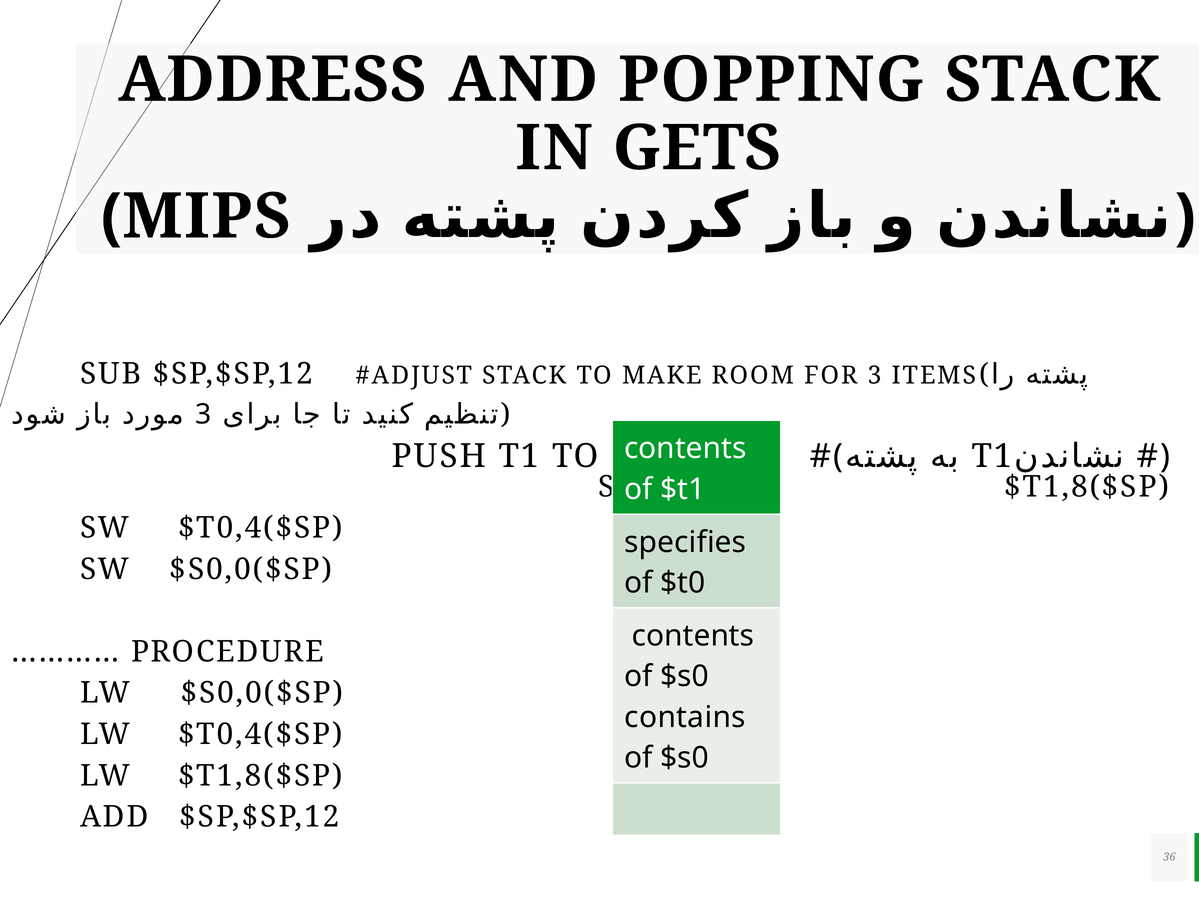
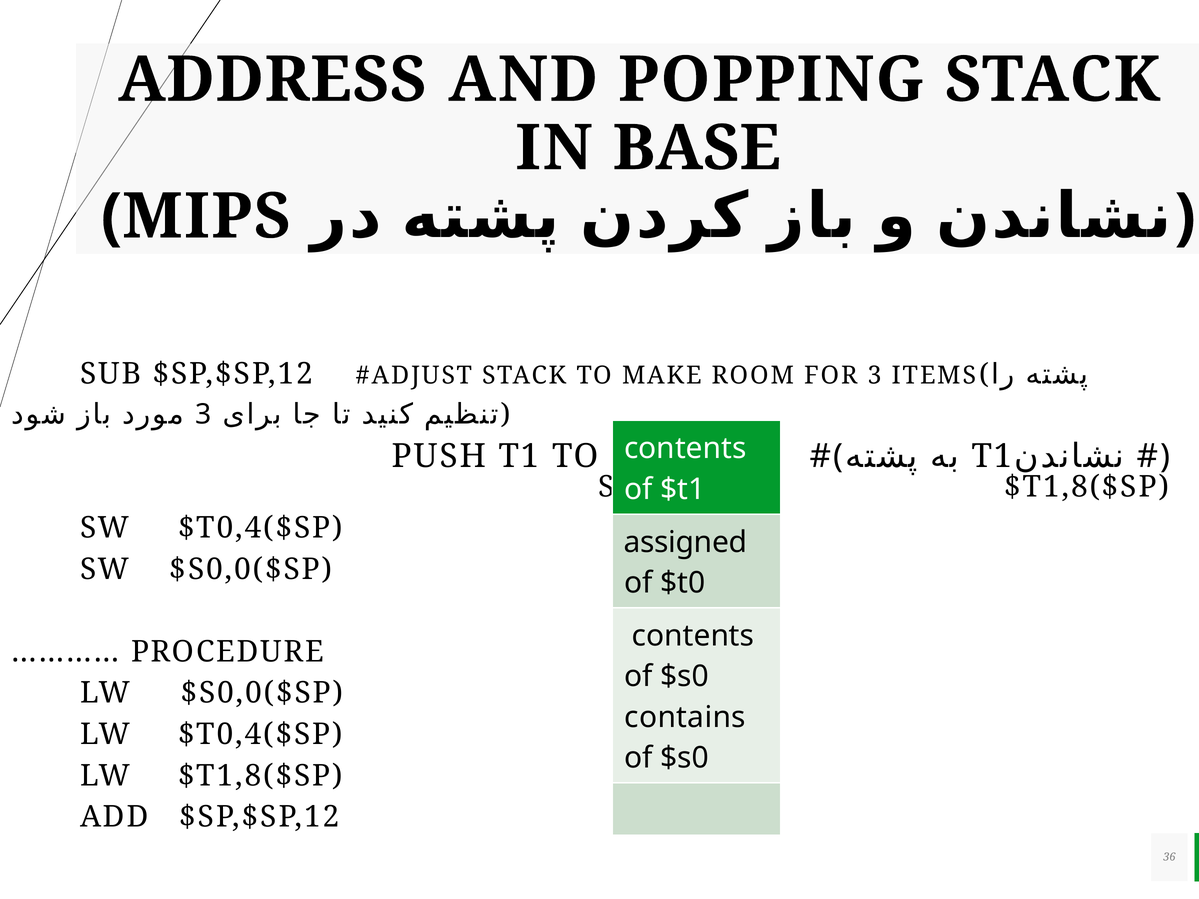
GETS: GETS -> BASE
specifies: specifies -> assigned
